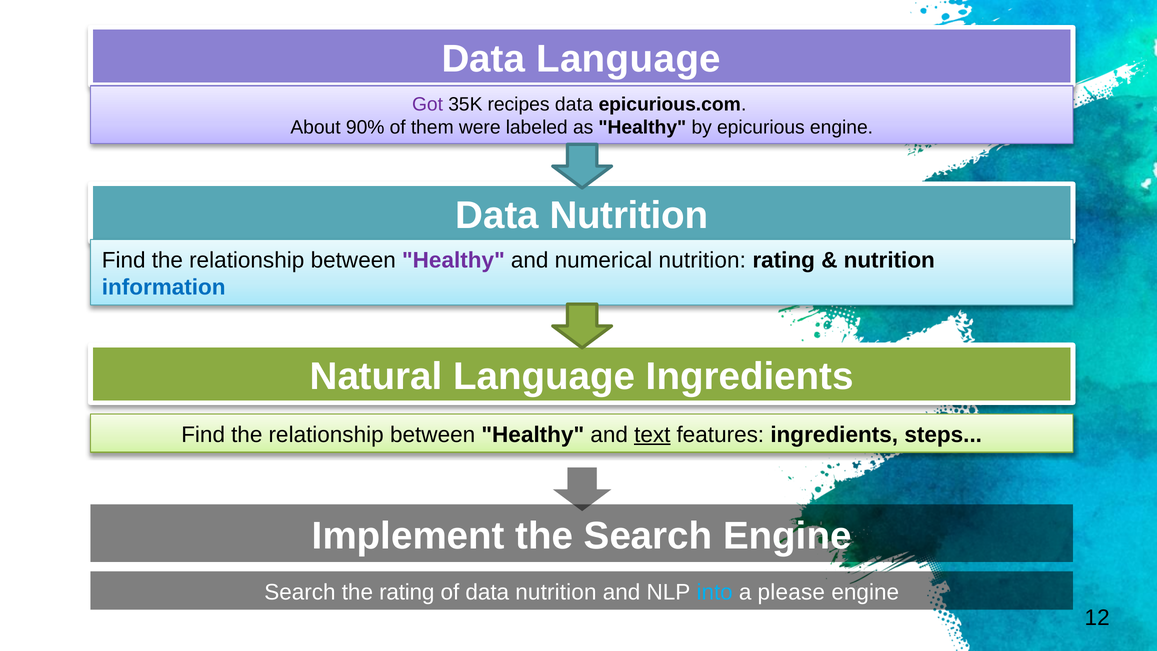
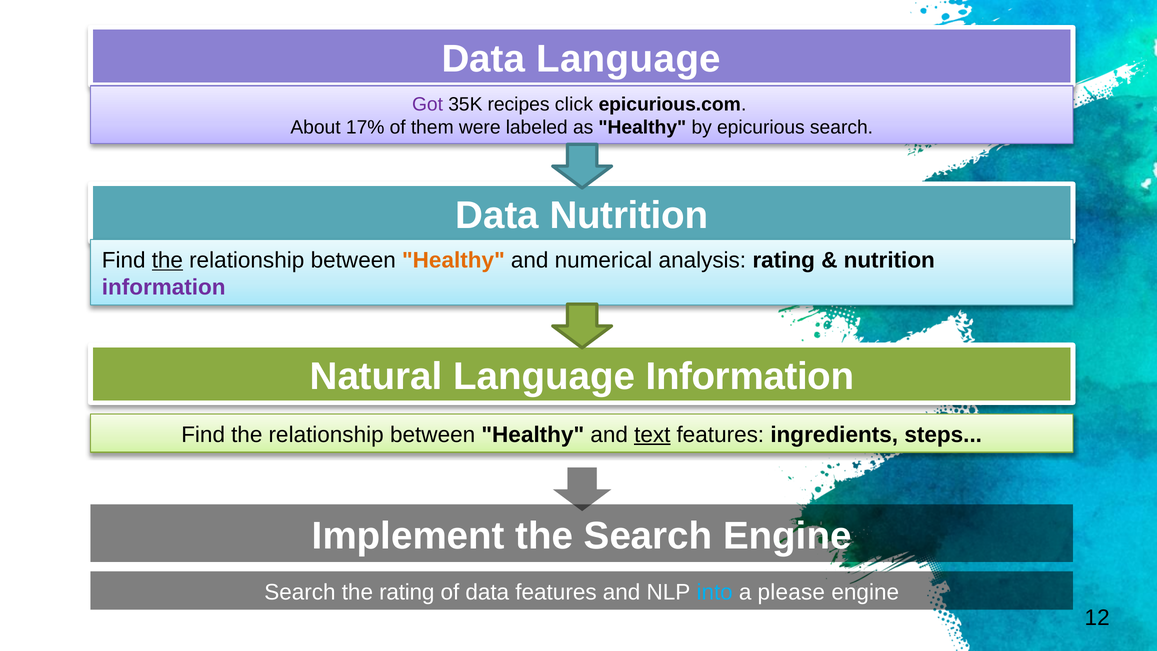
recipes data: data -> click
90%: 90% -> 17%
epicurious engine: engine -> search
the at (167, 260) underline: none -> present
Healthy at (453, 260) colour: purple -> orange
numerical nutrition: nutrition -> analysis
information at (164, 287) colour: blue -> purple
Language Ingredients: Ingredients -> Information
of data nutrition: nutrition -> features
